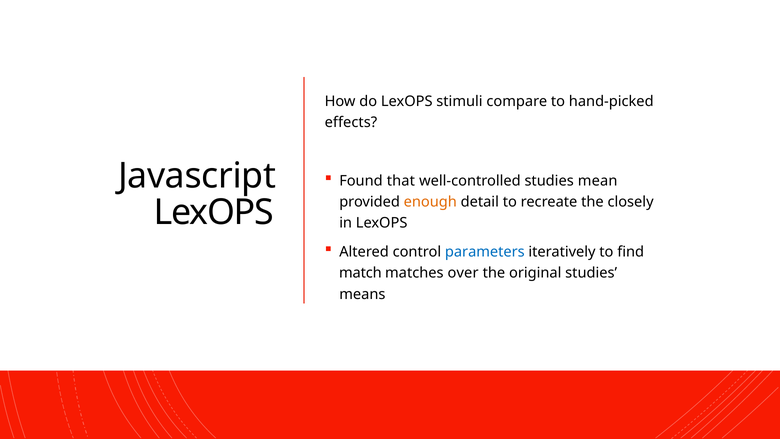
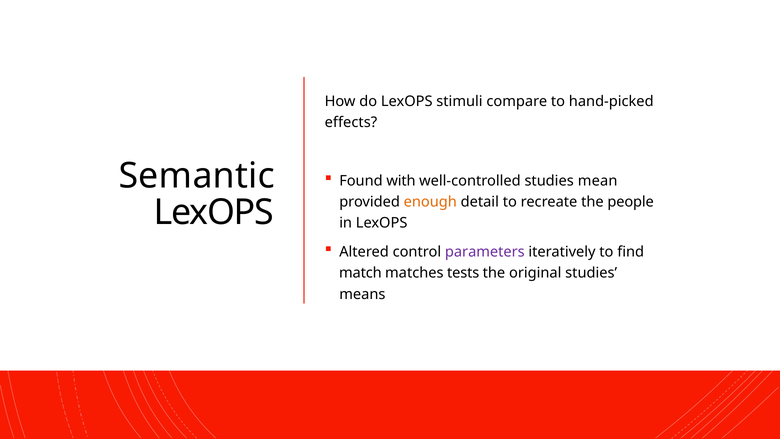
Javascript: Javascript -> Semantic
that: that -> with
closely: closely -> people
parameters colour: blue -> purple
over: over -> tests
